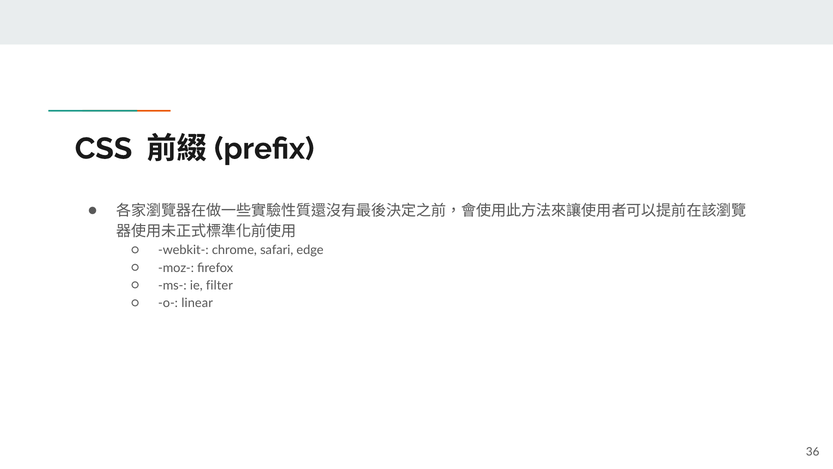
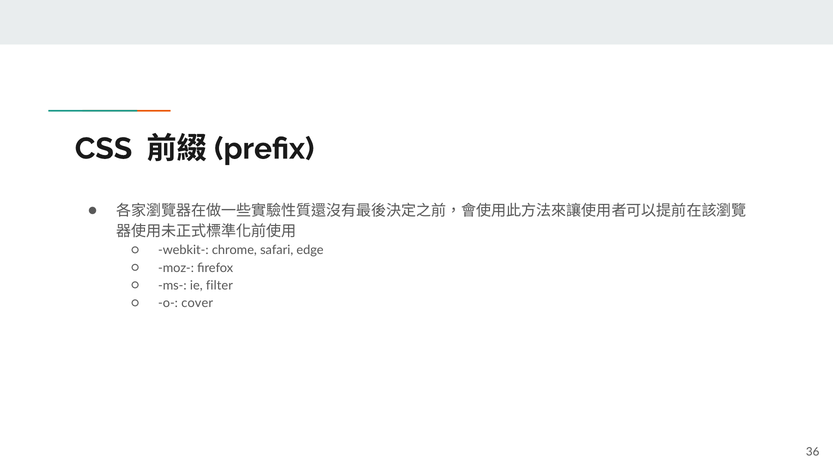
linear: linear -> cover
